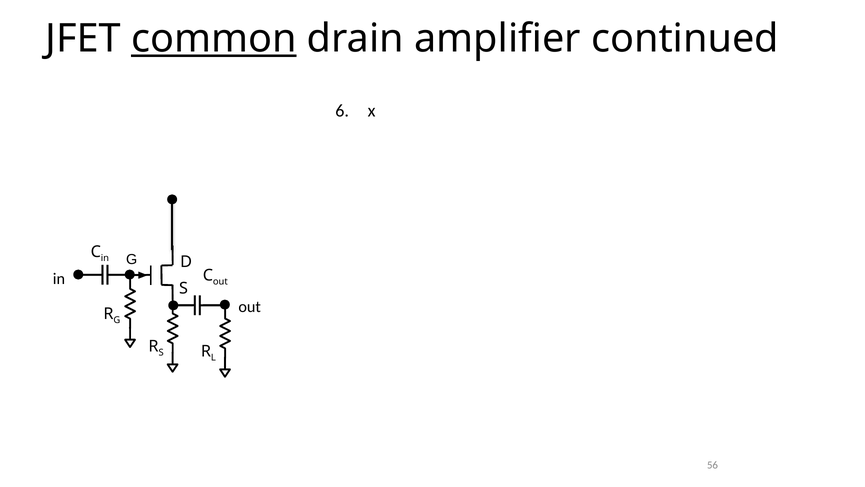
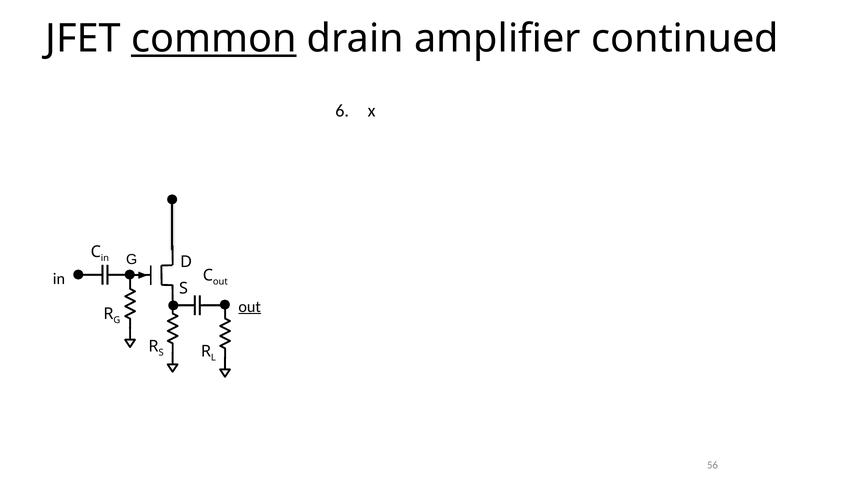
out at (250, 306) underline: none -> present
